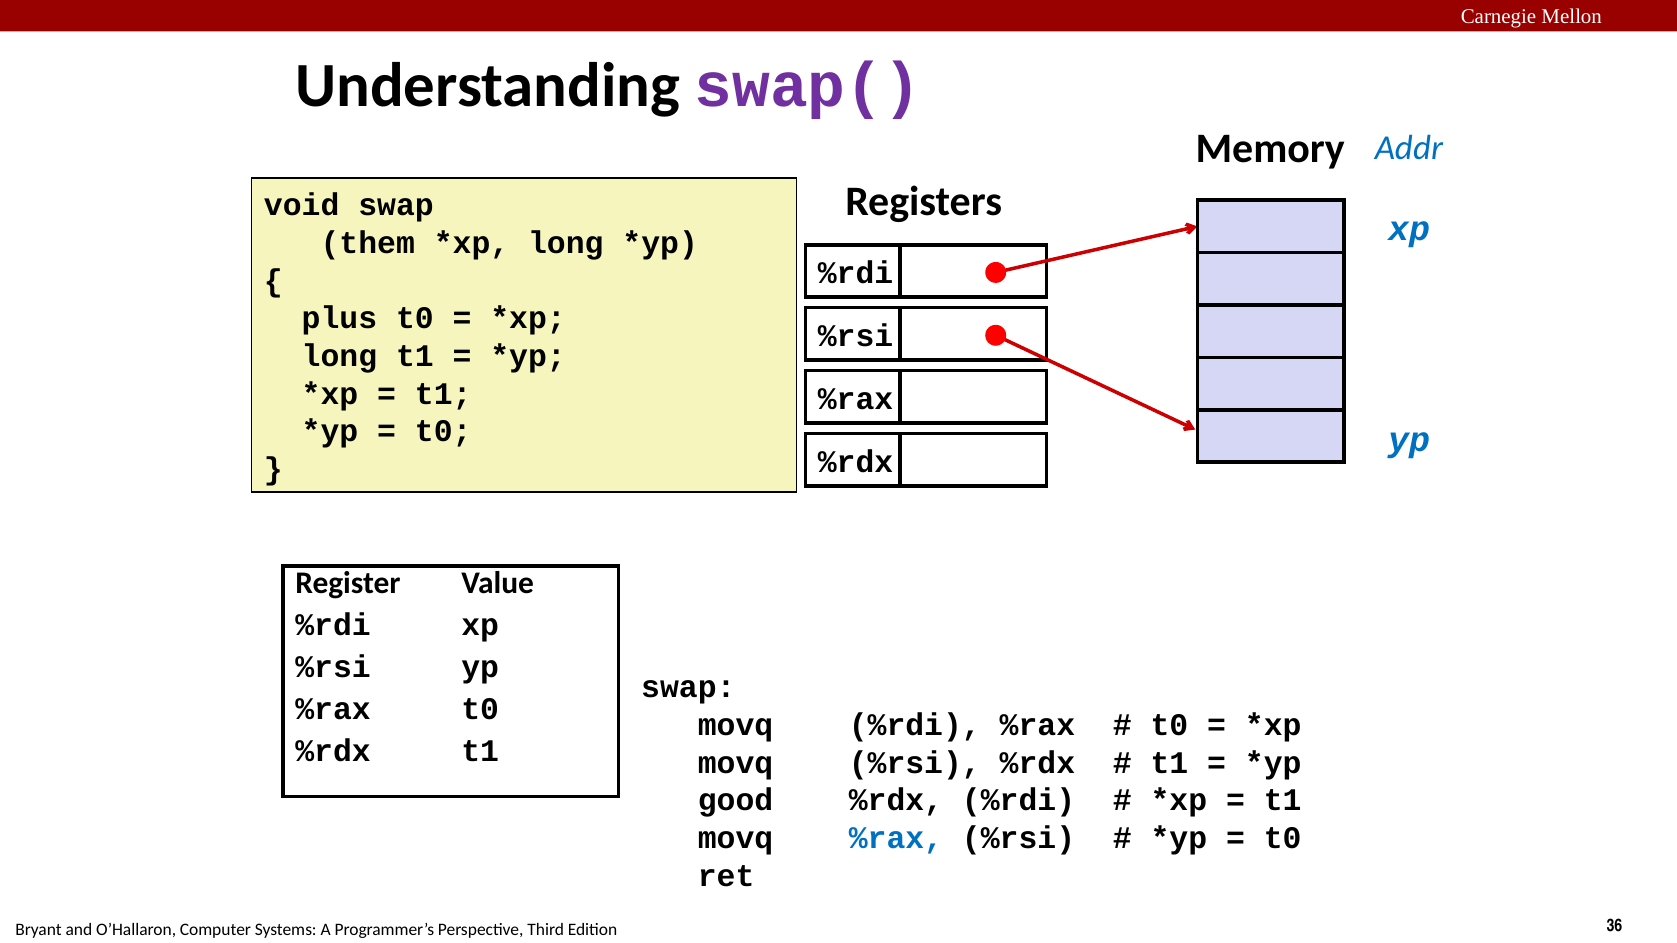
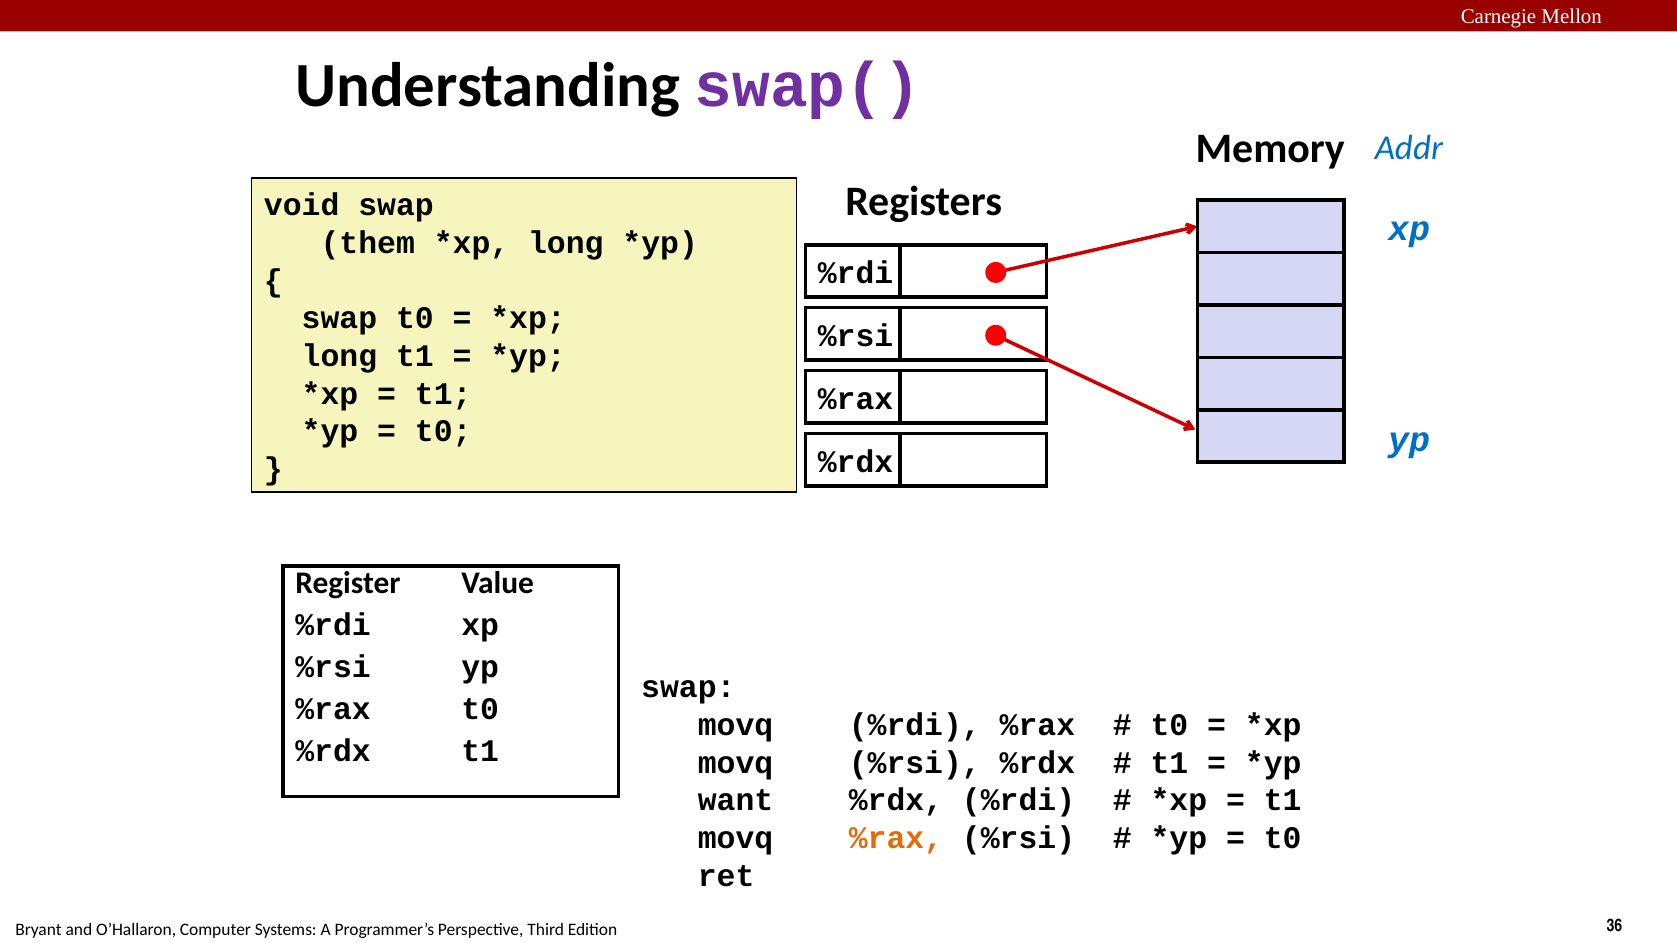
plus at (339, 318): plus -> swap
good: good -> want
%rax at (896, 838) colour: blue -> orange
